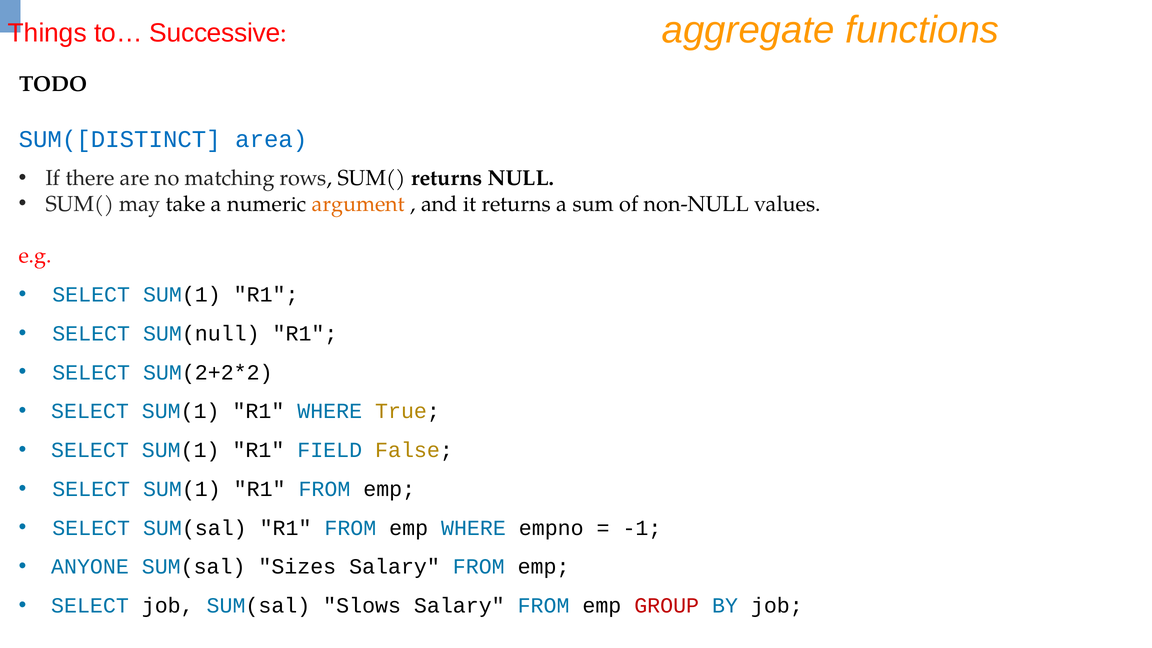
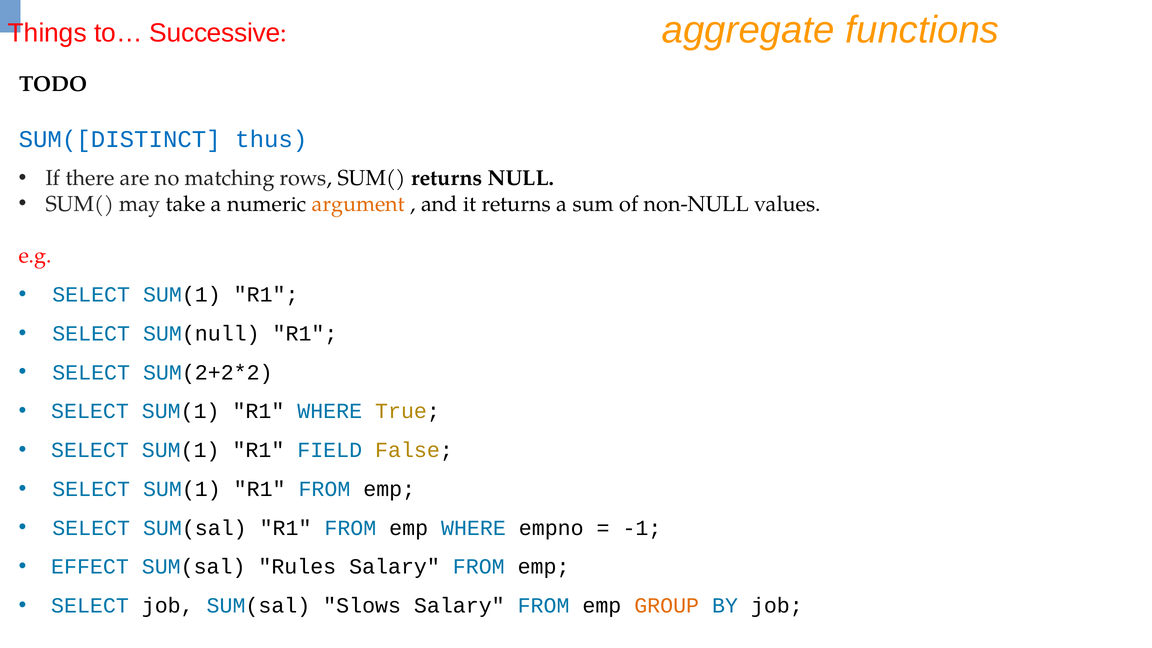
area: area -> thus
ANYONE: ANYONE -> EFFECT
Sizes: Sizes -> Rules
GROUP colour: red -> orange
